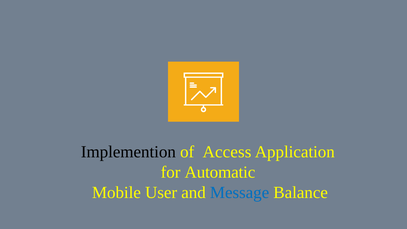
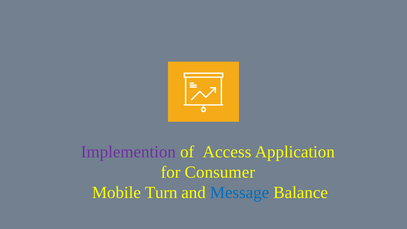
Implemention colour: black -> purple
Automatic: Automatic -> Consumer
User: User -> Turn
